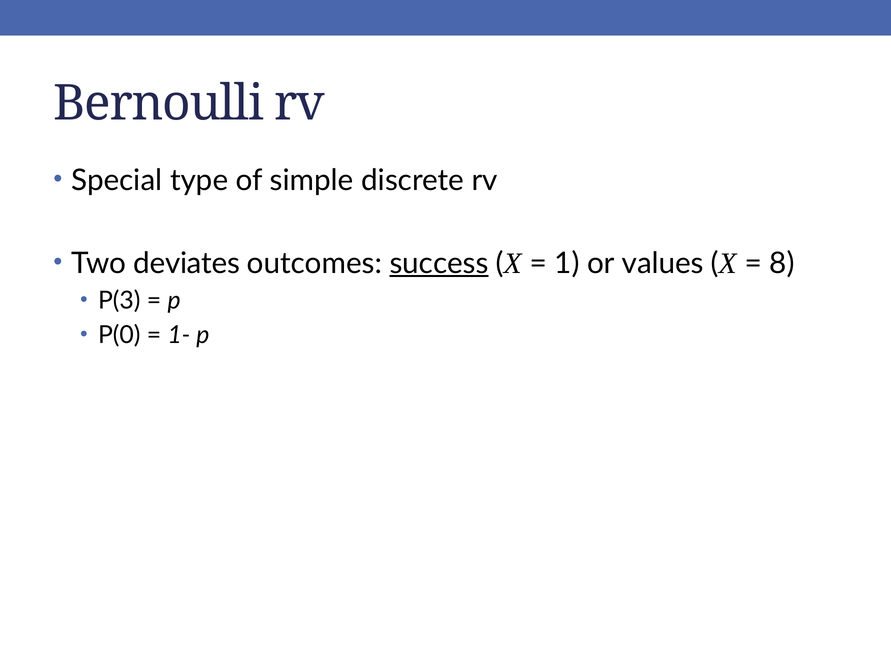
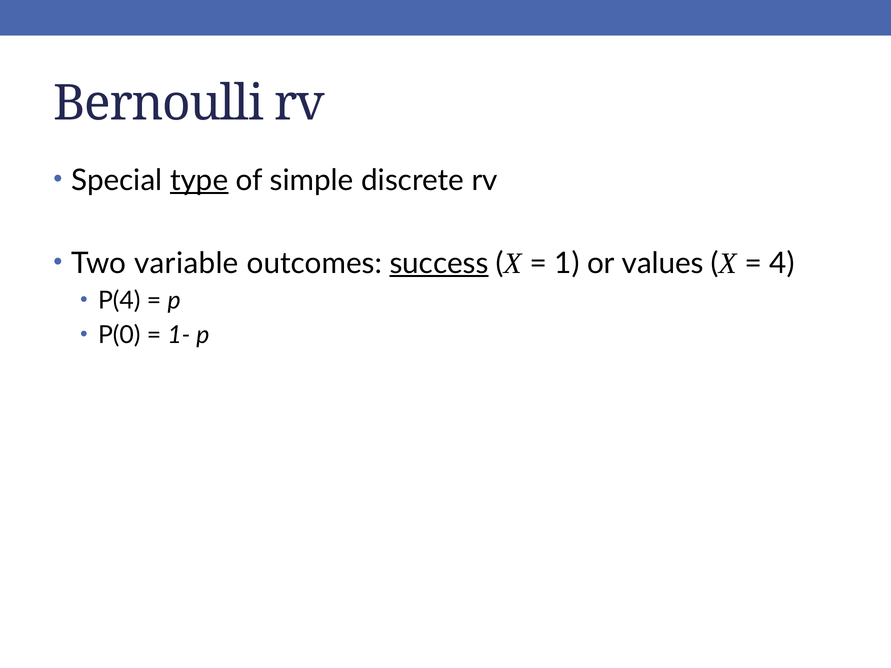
type underline: none -> present
deviates: deviates -> variable
8: 8 -> 4
P(3: P(3 -> P(4
